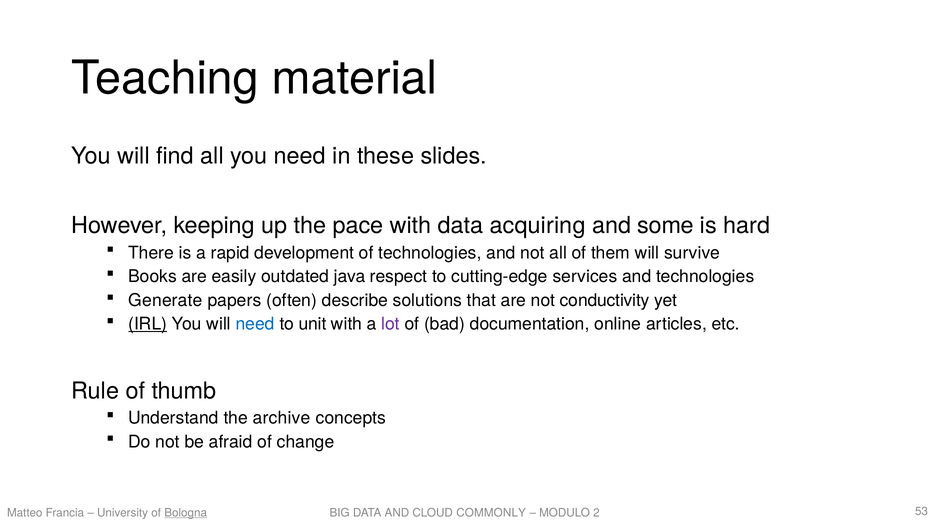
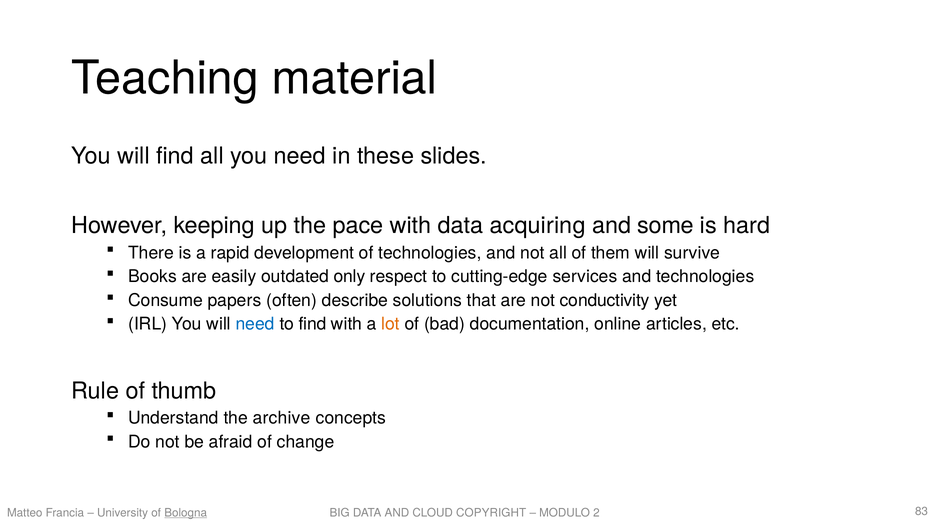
java: java -> only
Generate: Generate -> Consume
IRL underline: present -> none
to unit: unit -> find
lot colour: purple -> orange
COMMONLY: COMMONLY -> COPYRIGHT
53: 53 -> 83
